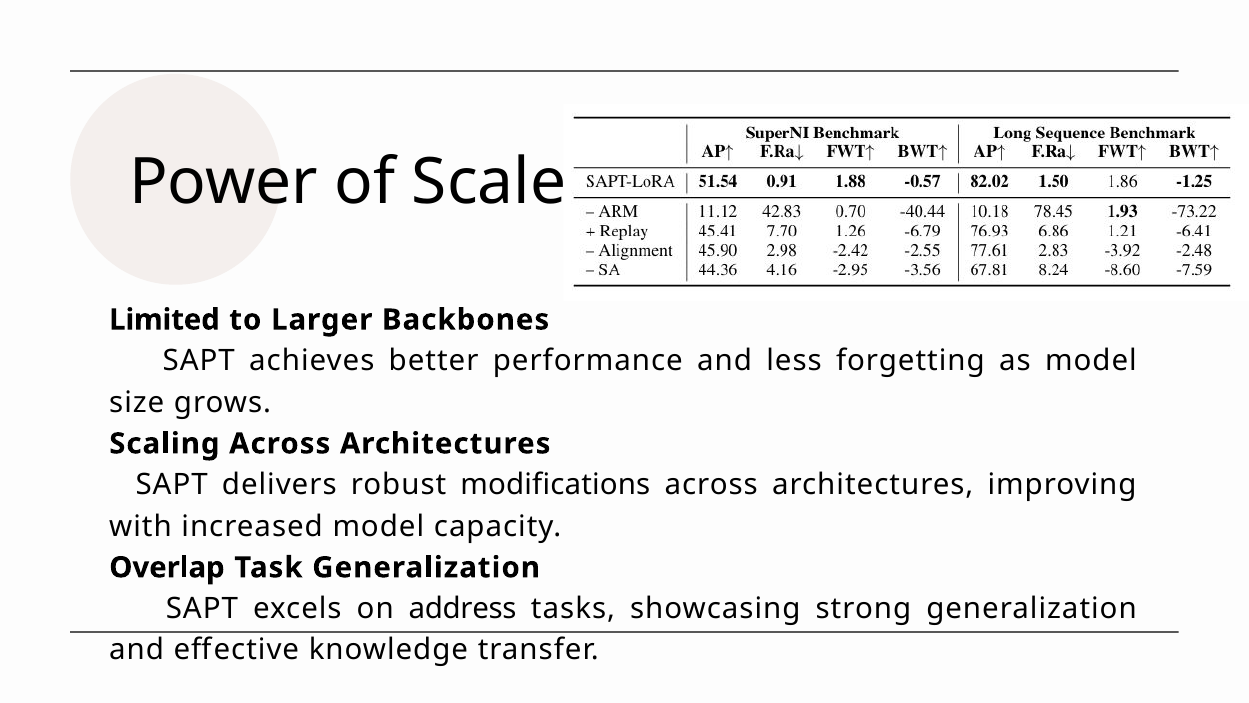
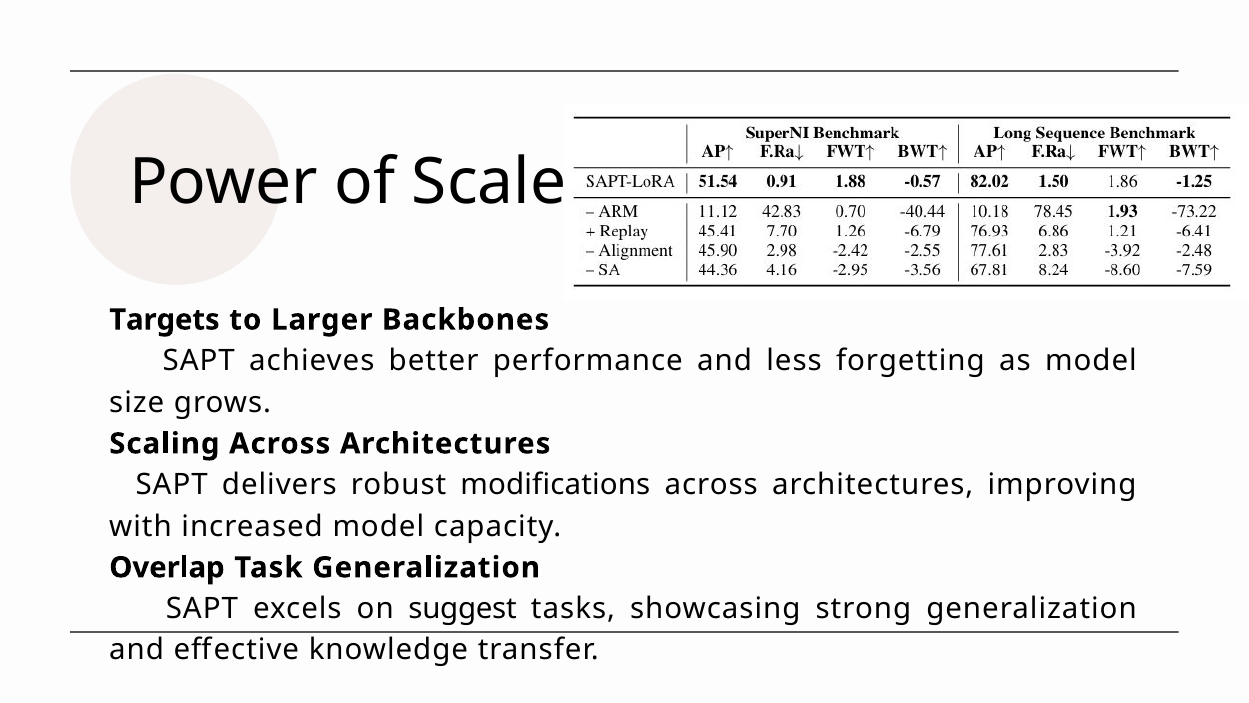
Limited: Limited -> Targets
address: address -> suggest
